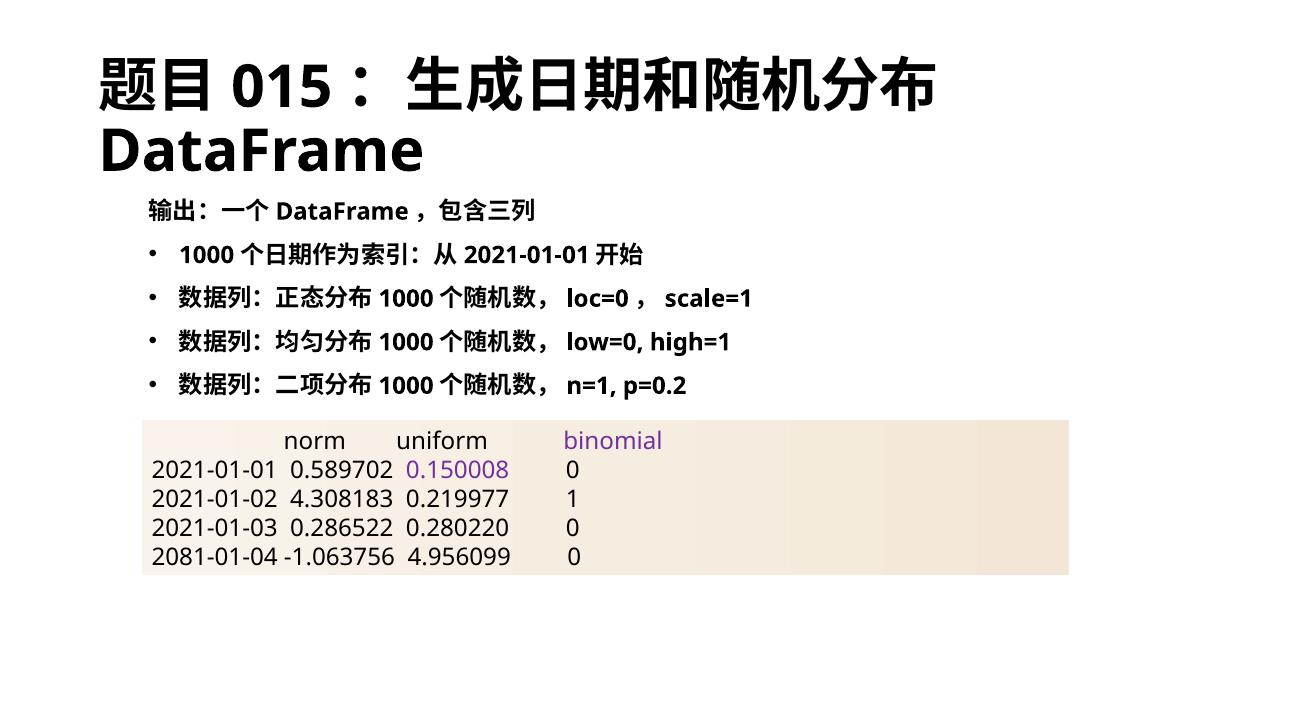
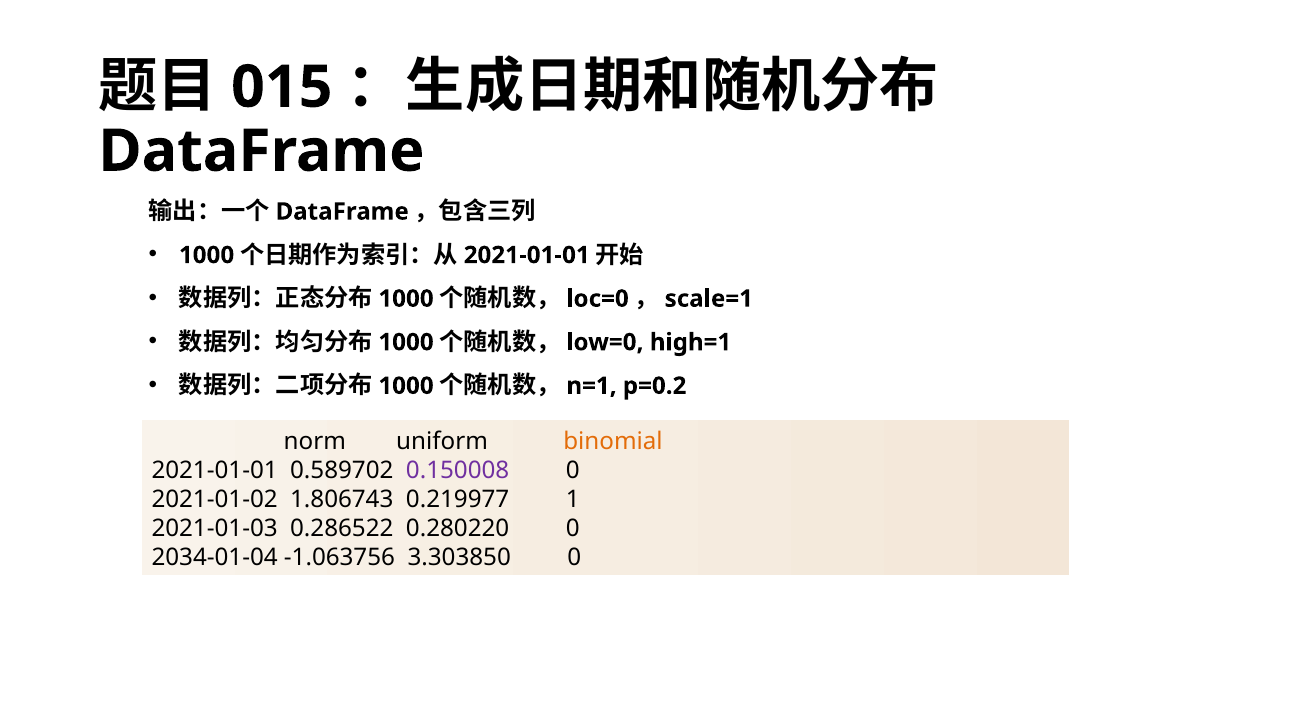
binomial colour: purple -> orange
4.308183: 4.308183 -> 1.806743
2081-01-04: 2081-01-04 -> 2034-01-04
4.956099: 4.956099 -> 3.303850
